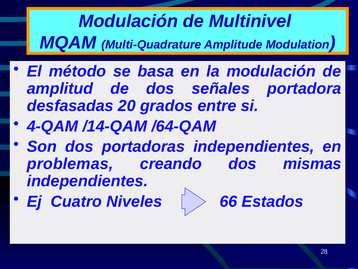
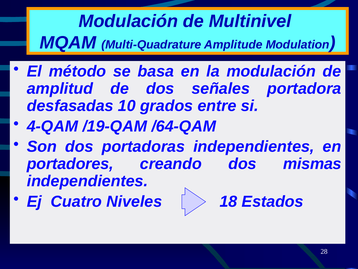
20: 20 -> 10
/14-QAM: /14-QAM -> /19-QAM
problemas: problemas -> portadores
66: 66 -> 18
